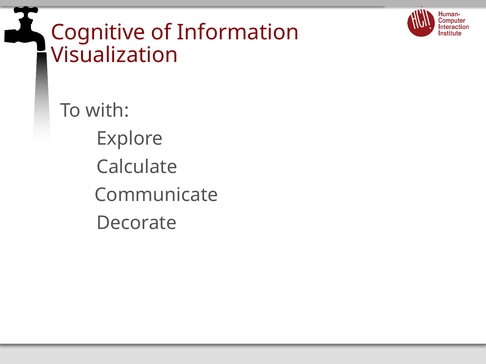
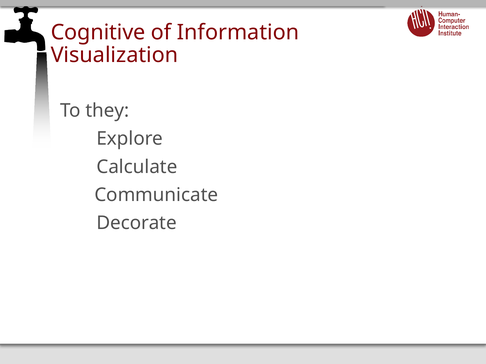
with: with -> they
